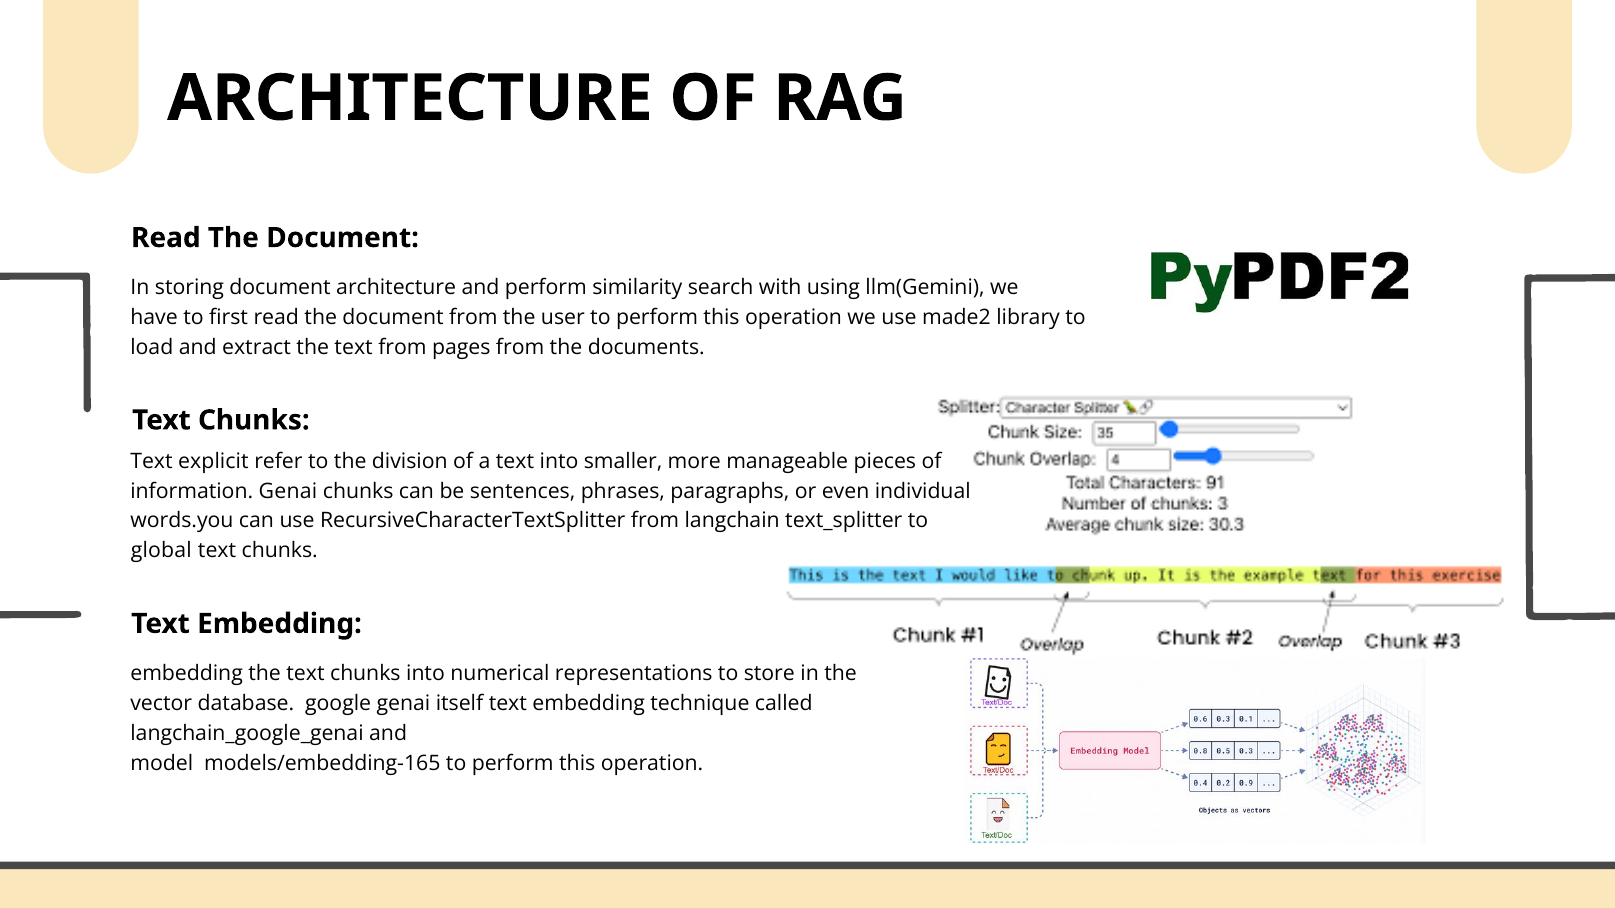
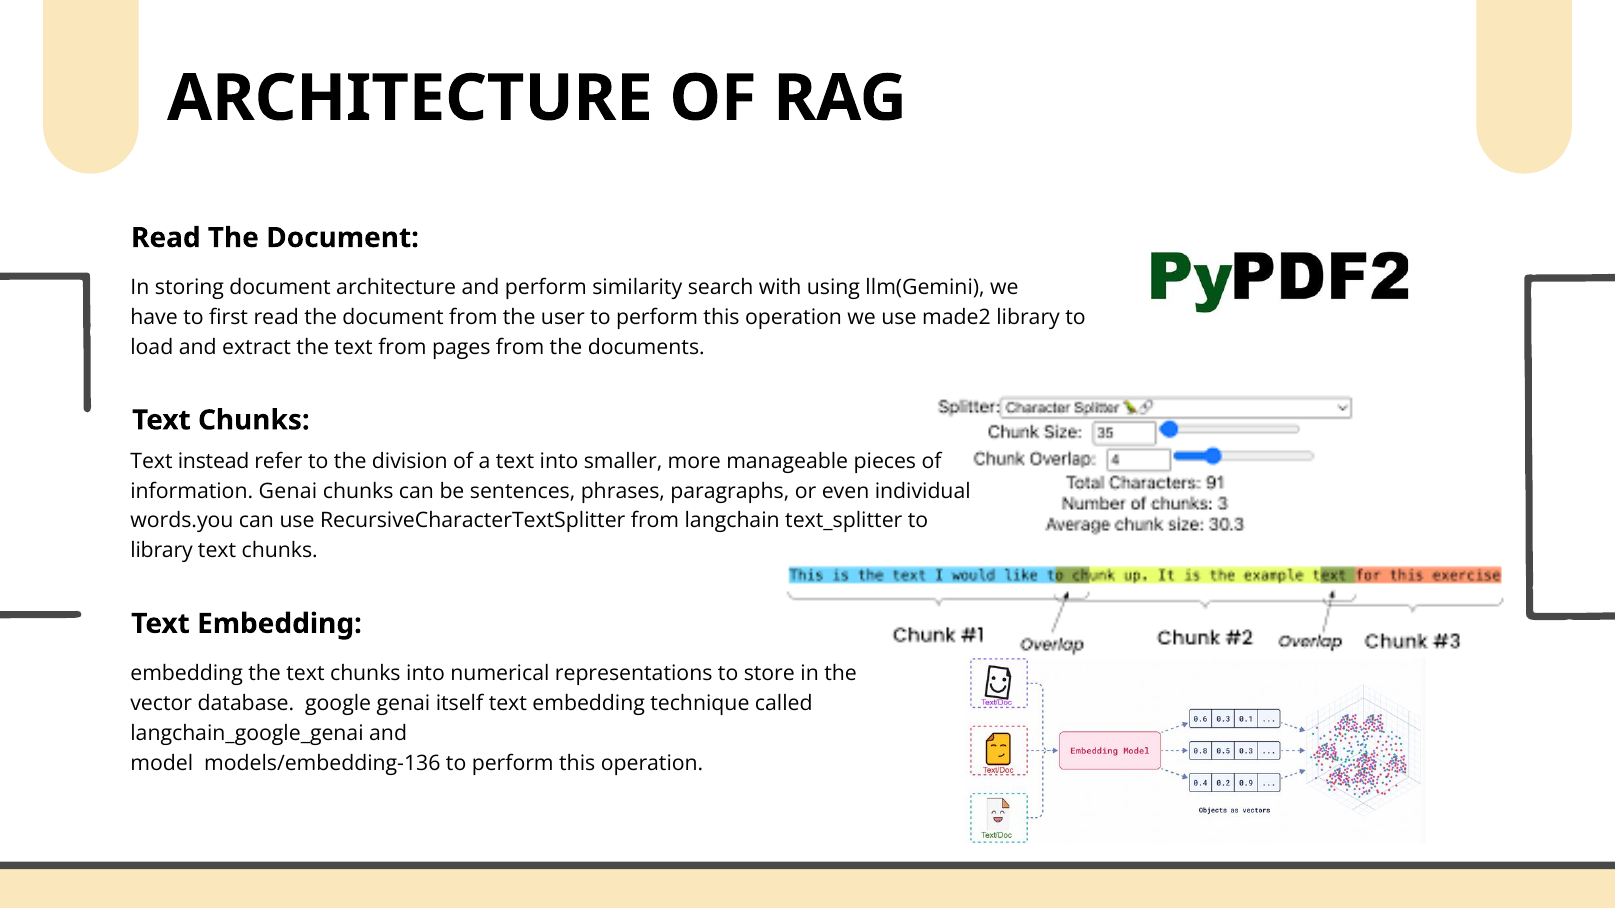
explicit: explicit -> instead
global at (161, 551): global -> library
models/embedding-165: models/embedding-165 -> models/embedding-136
